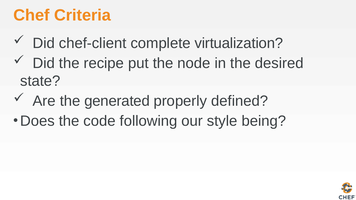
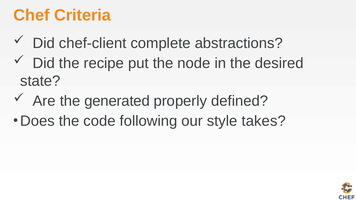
virtualization: virtualization -> abstractions
being: being -> takes
